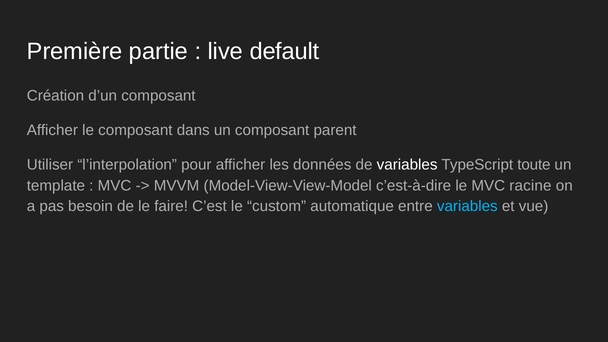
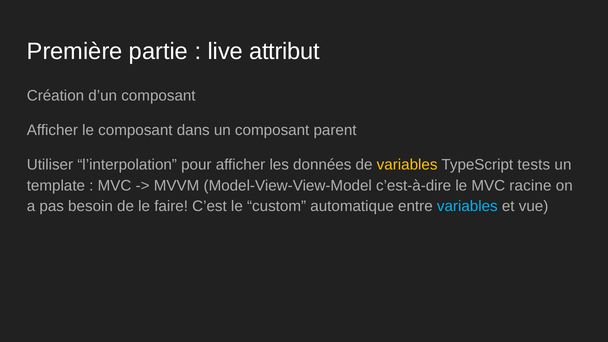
default: default -> attribut
variables at (407, 165) colour: white -> yellow
toute: toute -> tests
